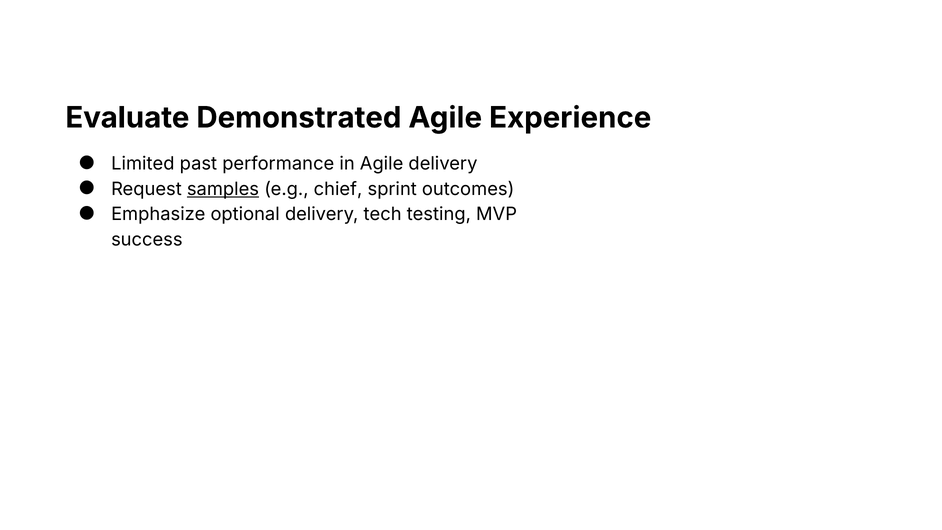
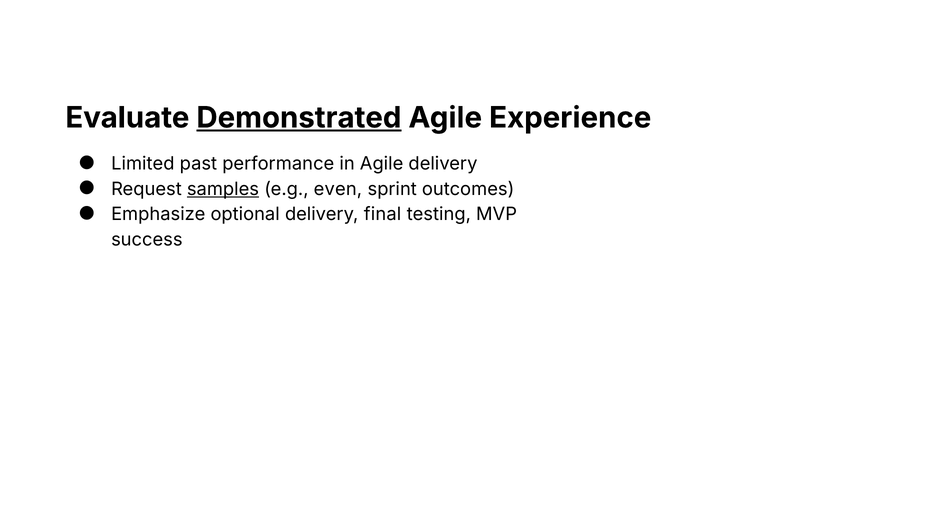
Demonstrated underline: none -> present
chief: chief -> even
tech: tech -> final
